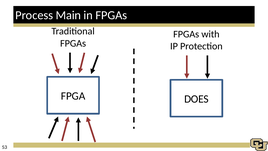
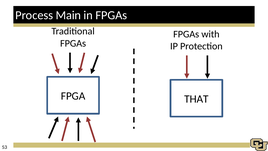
DOES: DOES -> THAT
